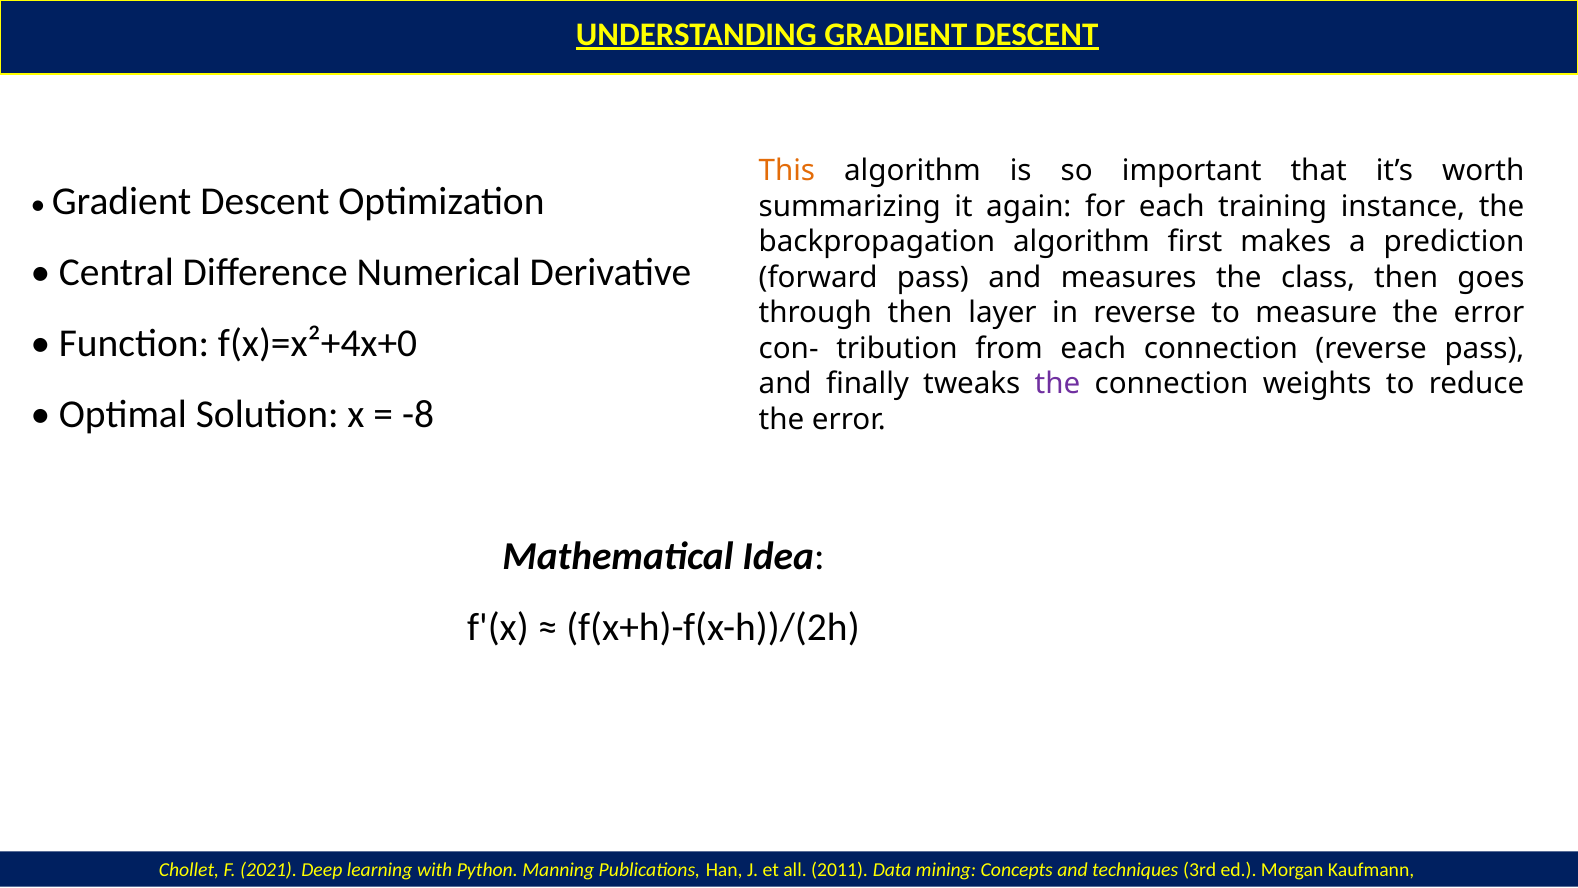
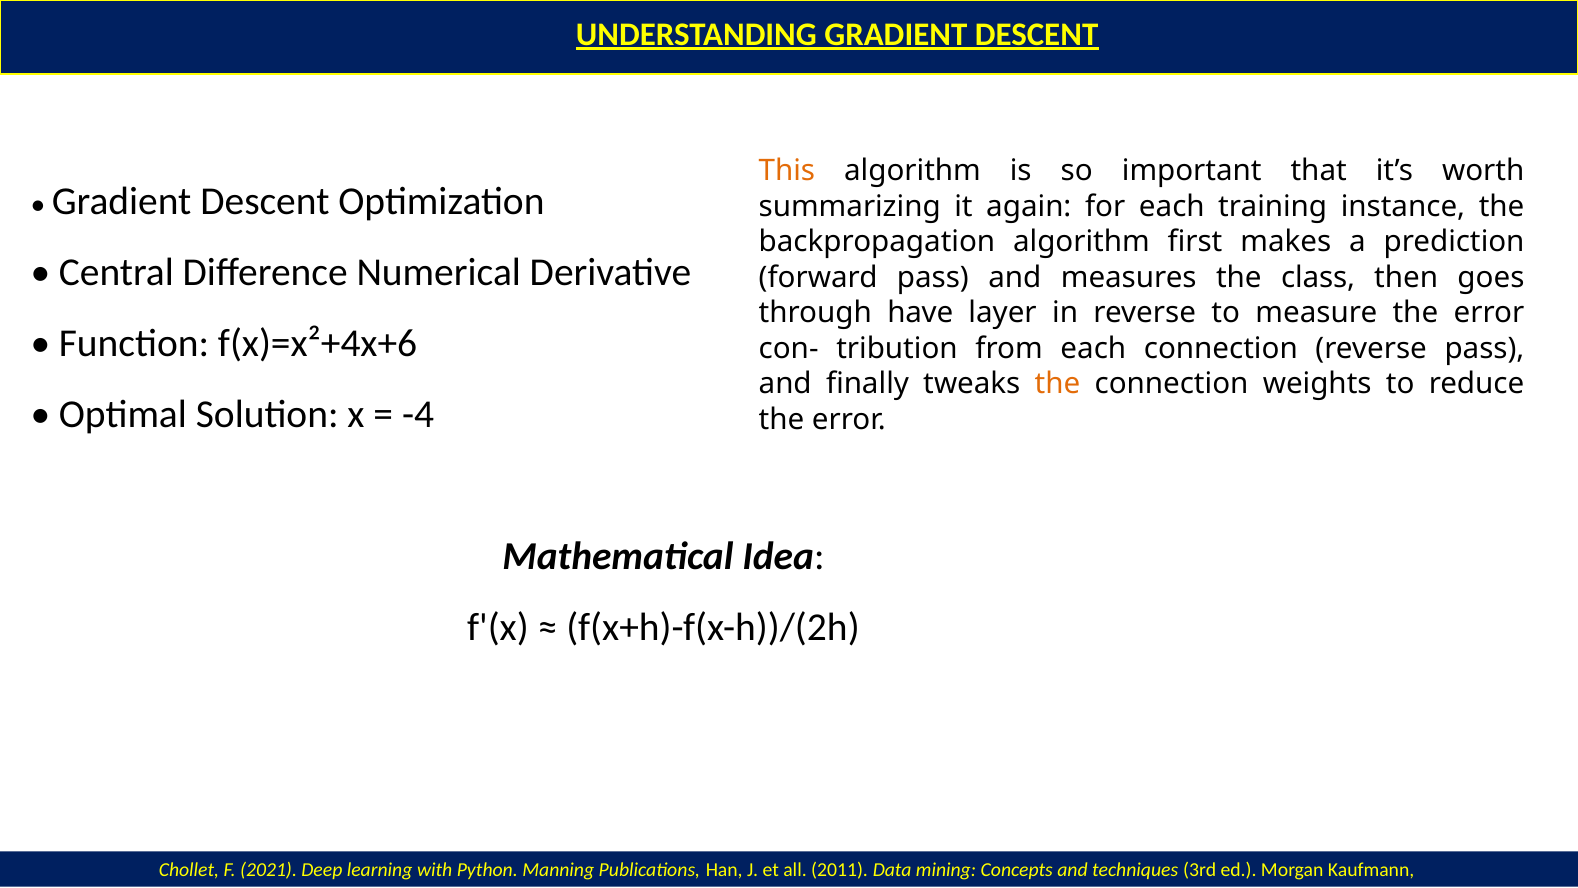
through then: then -> have
f(x)=x²+4x+0: f(x)=x²+4x+0 -> f(x)=x²+4x+6
the at (1057, 384) colour: purple -> orange
-8: -8 -> -4
